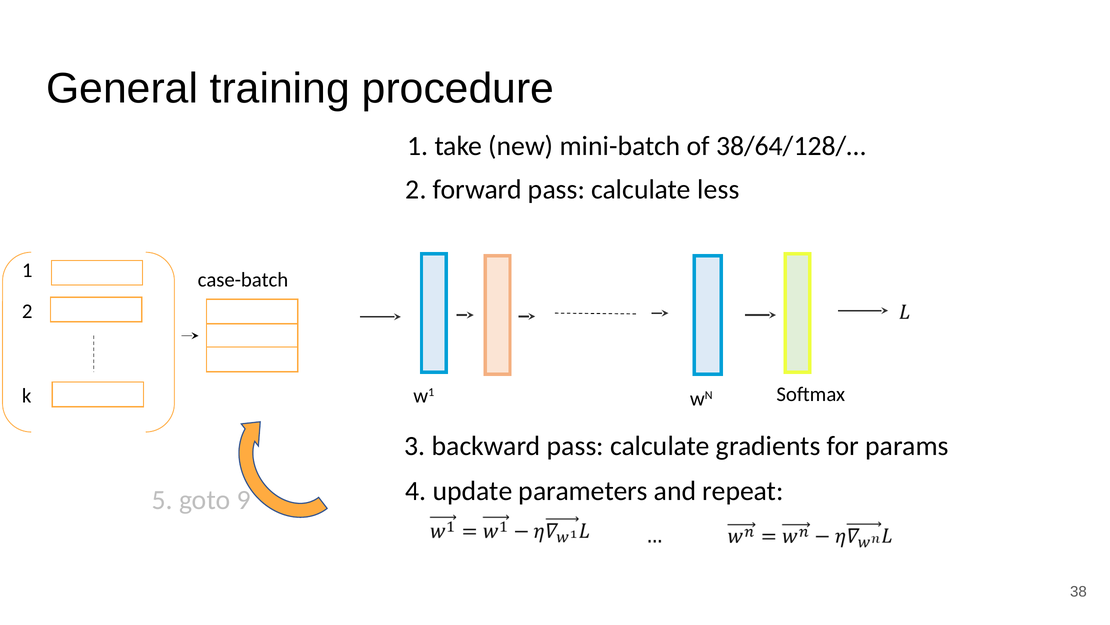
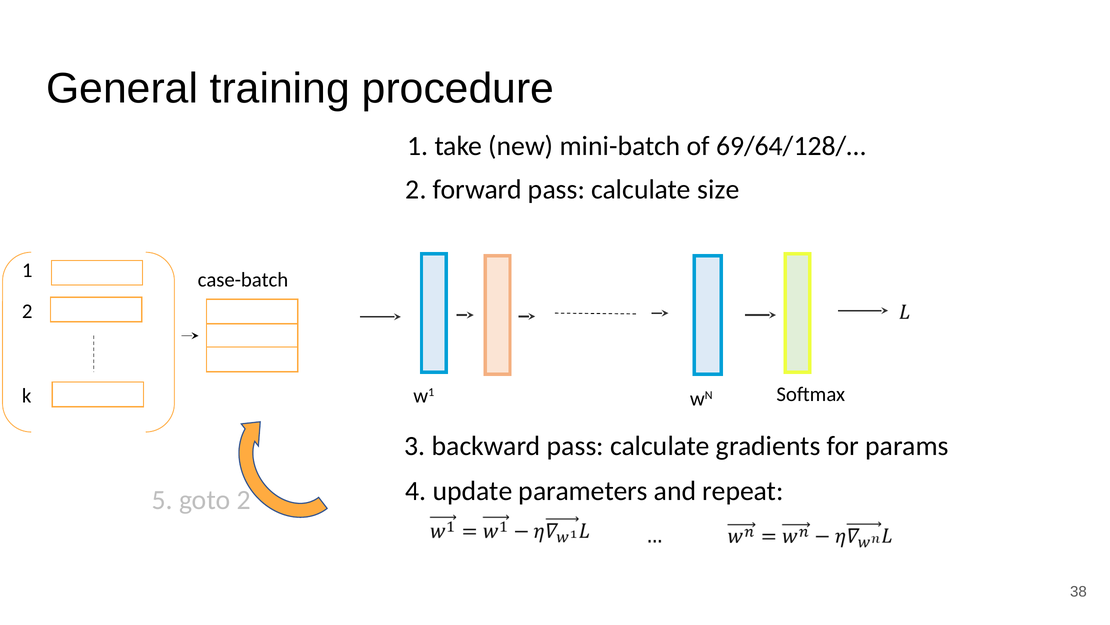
38/64/128/…: 38/64/128/… -> 69/64/128/…
less: less -> size
goto 9: 9 -> 2
